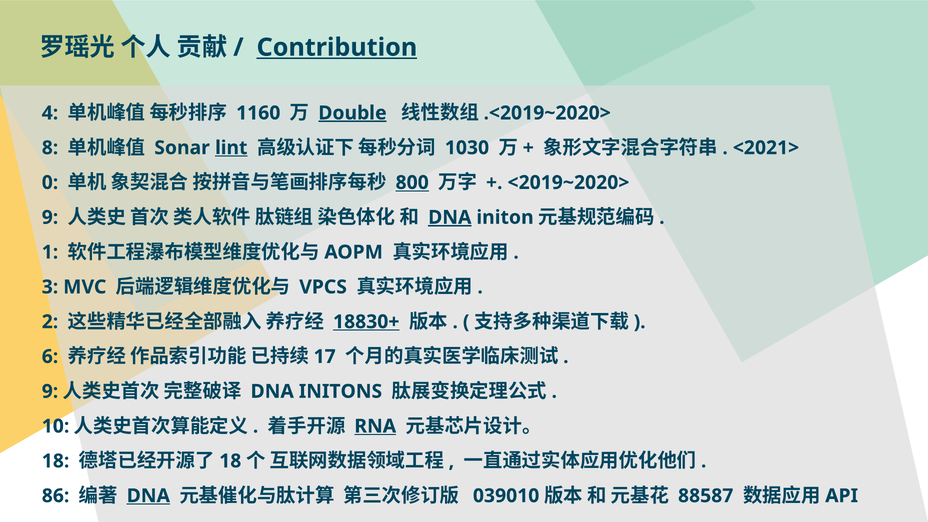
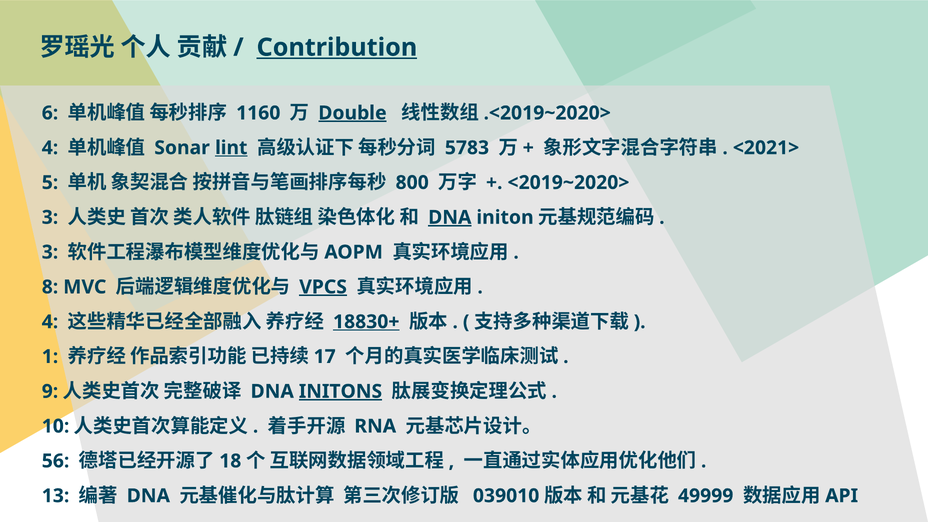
4: 4 -> 6
8 at (50, 148): 8 -> 4
1030: 1030 -> 5783
0: 0 -> 5
800 underline: present -> none
9 at (50, 217): 9 -> 3
1 at (50, 252): 1 -> 3
3: 3 -> 8
VPCS underline: none -> present
2 at (50, 322): 2 -> 4
6: 6 -> 1
INITONS underline: none -> present
RNA underline: present -> none
18 at (56, 461): 18 -> 56
86: 86 -> 13
DNA at (148, 496) underline: present -> none
88587: 88587 -> 49999
